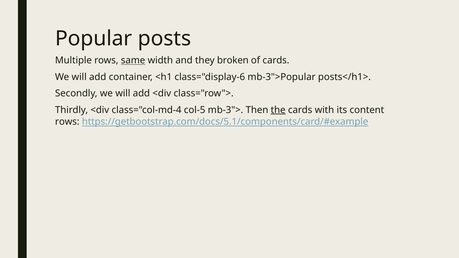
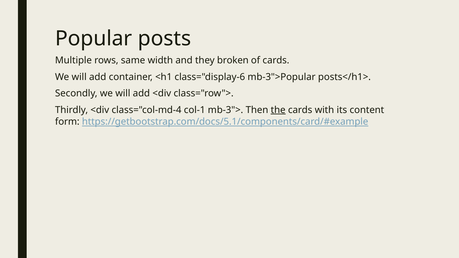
same underline: present -> none
col-5: col-5 -> col-1
rows at (67, 122): rows -> form
